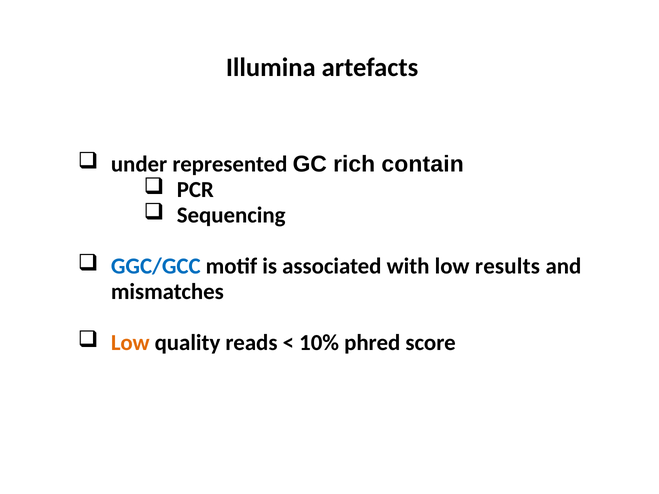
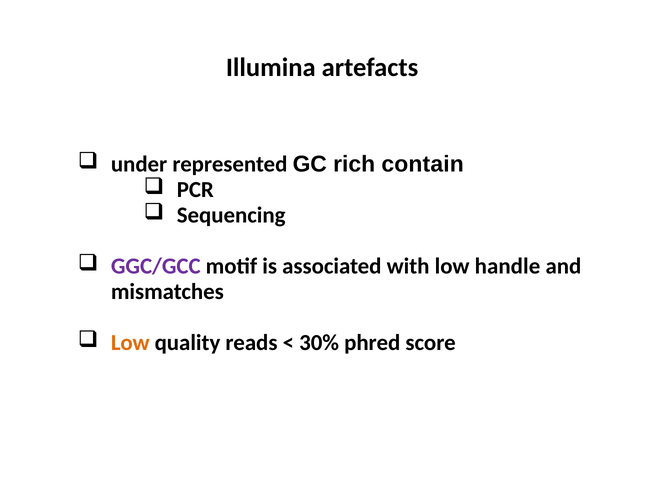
GGC/GCC colour: blue -> purple
results: results -> handle
10%: 10% -> 30%
